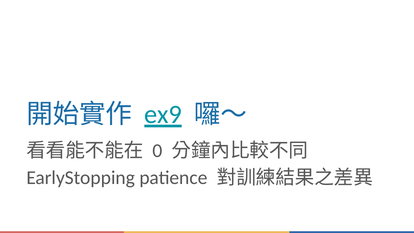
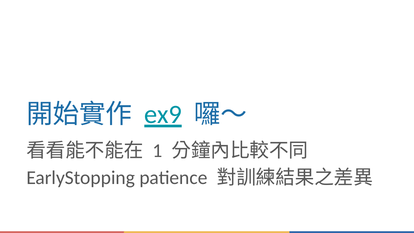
0: 0 -> 1
